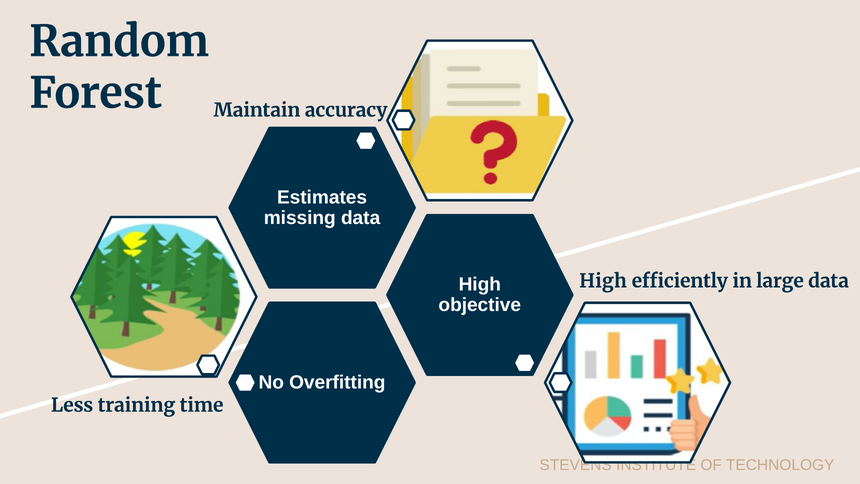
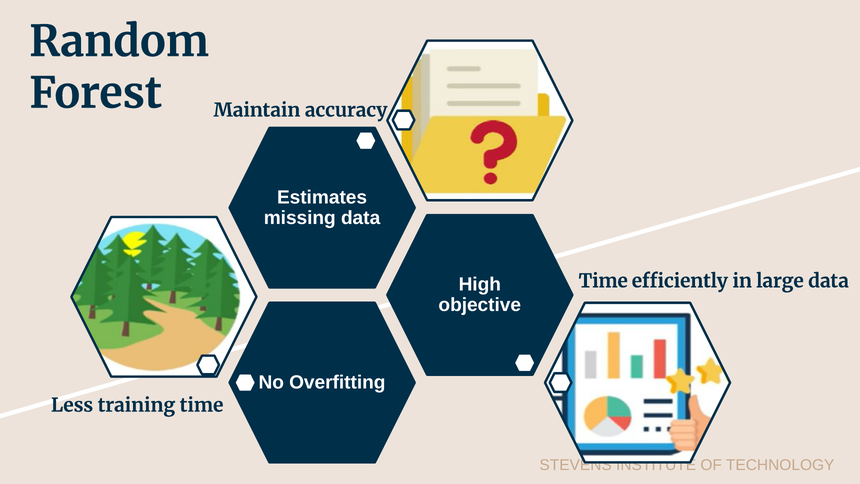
High at (603, 281): High -> Time
